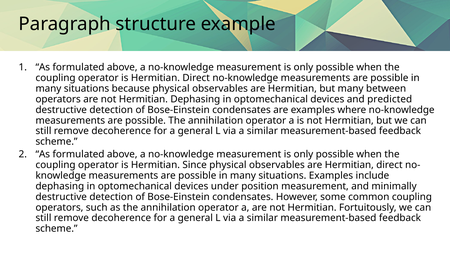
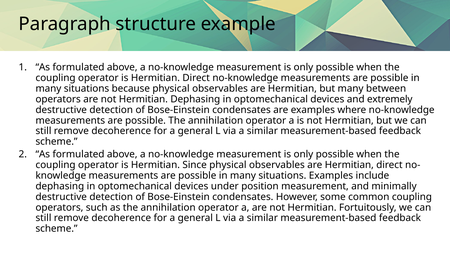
predicted: predicted -> extremely
